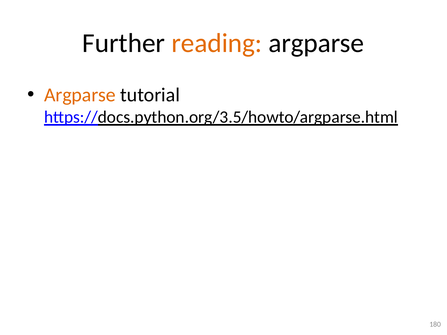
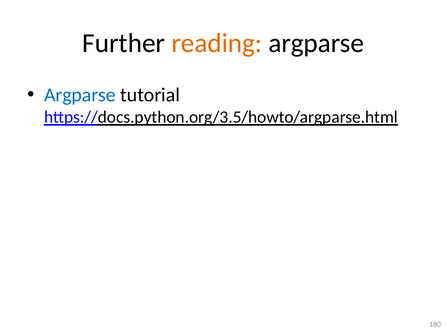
Argparse at (80, 95) colour: orange -> blue
